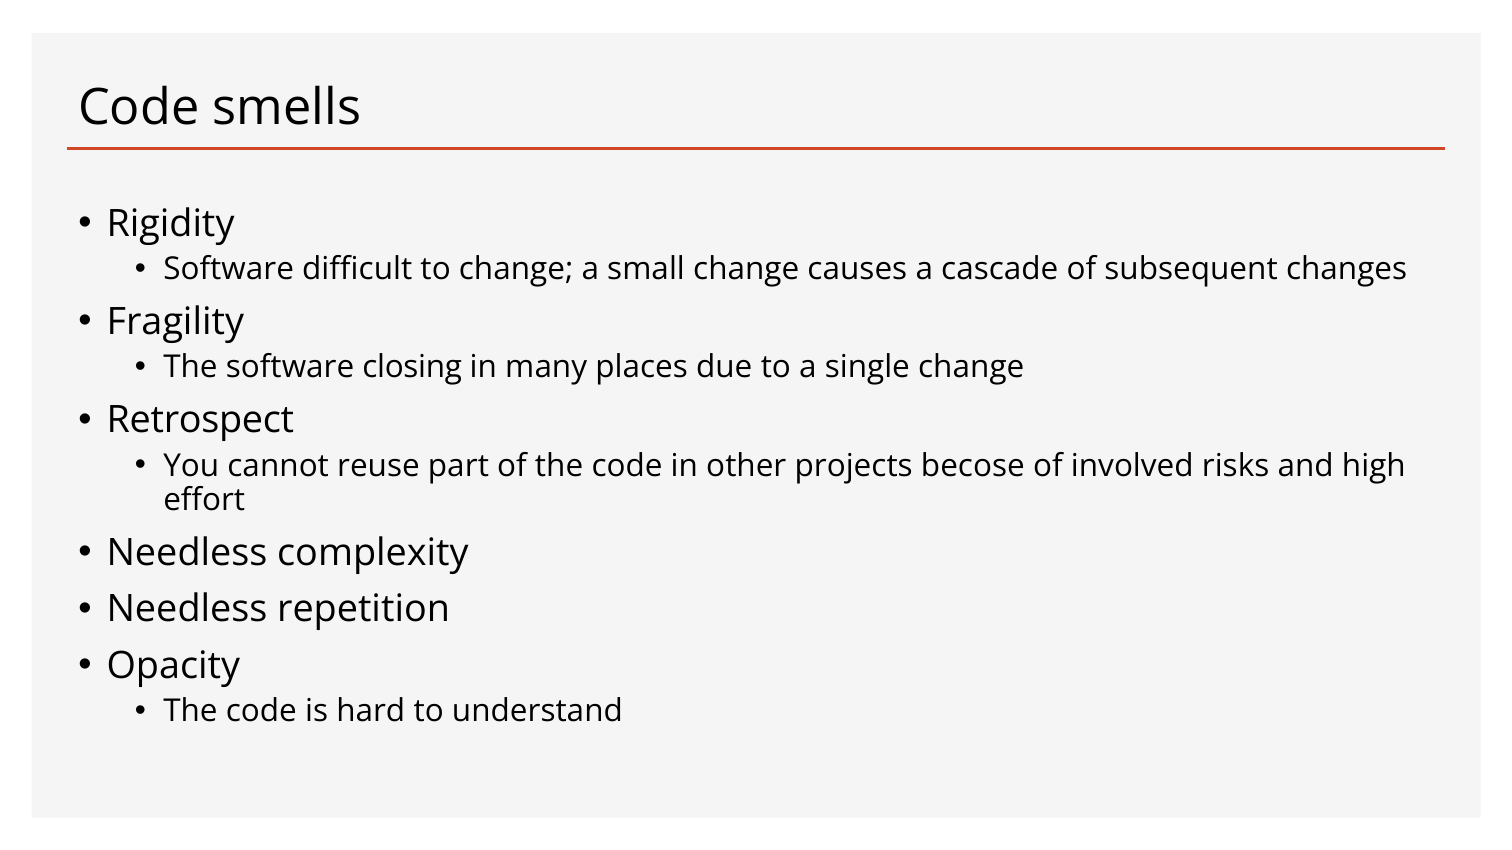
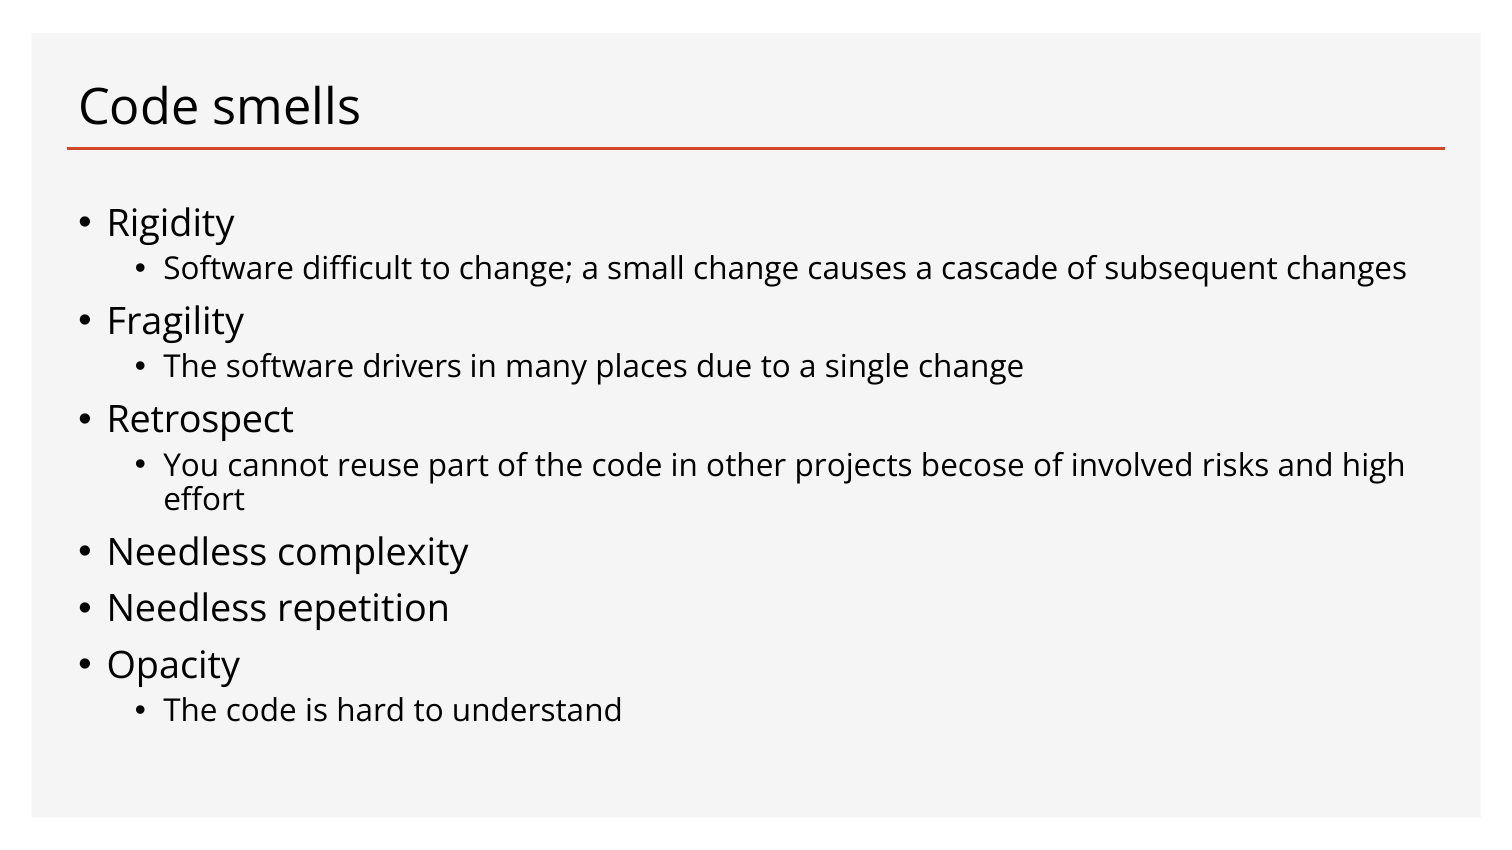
closing: closing -> drivers
